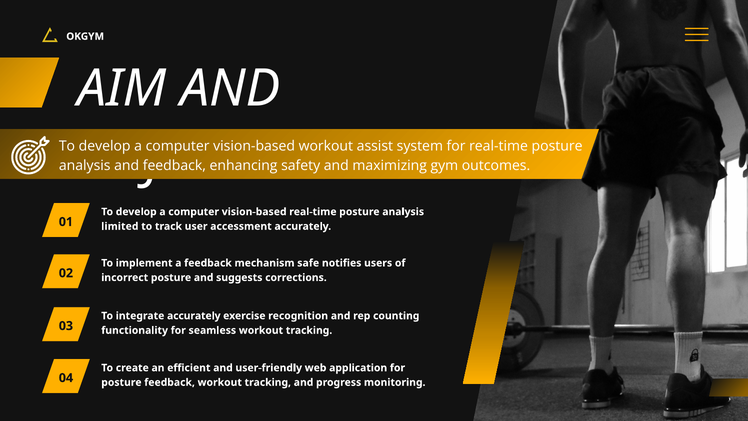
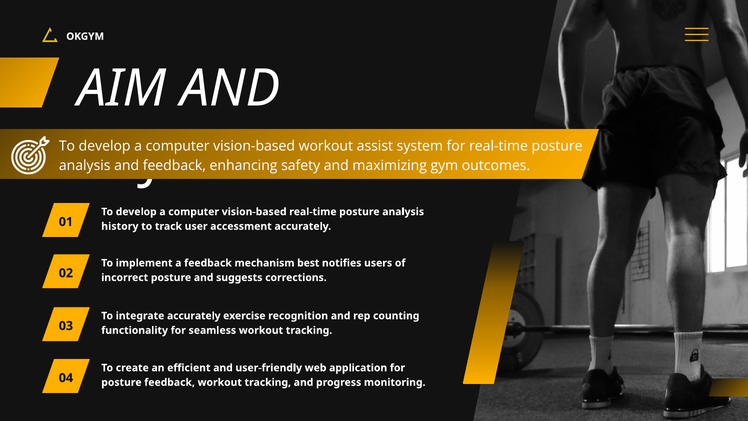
limited: limited -> history
safe: safe -> best
